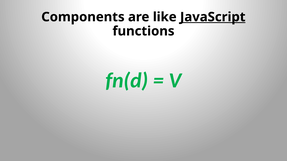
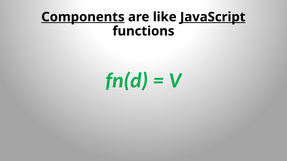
Components underline: none -> present
